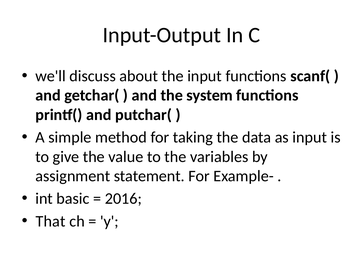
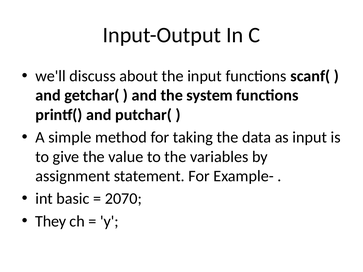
2016: 2016 -> 2070
That: That -> They
